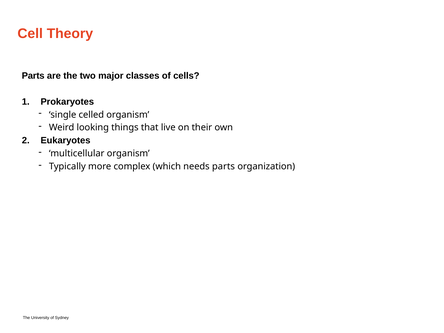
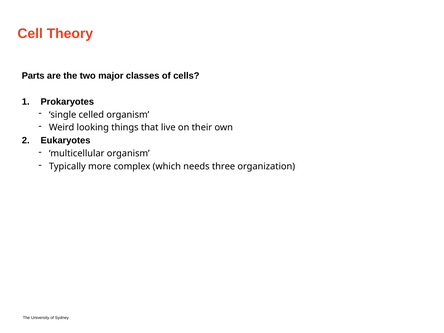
needs parts: parts -> three
